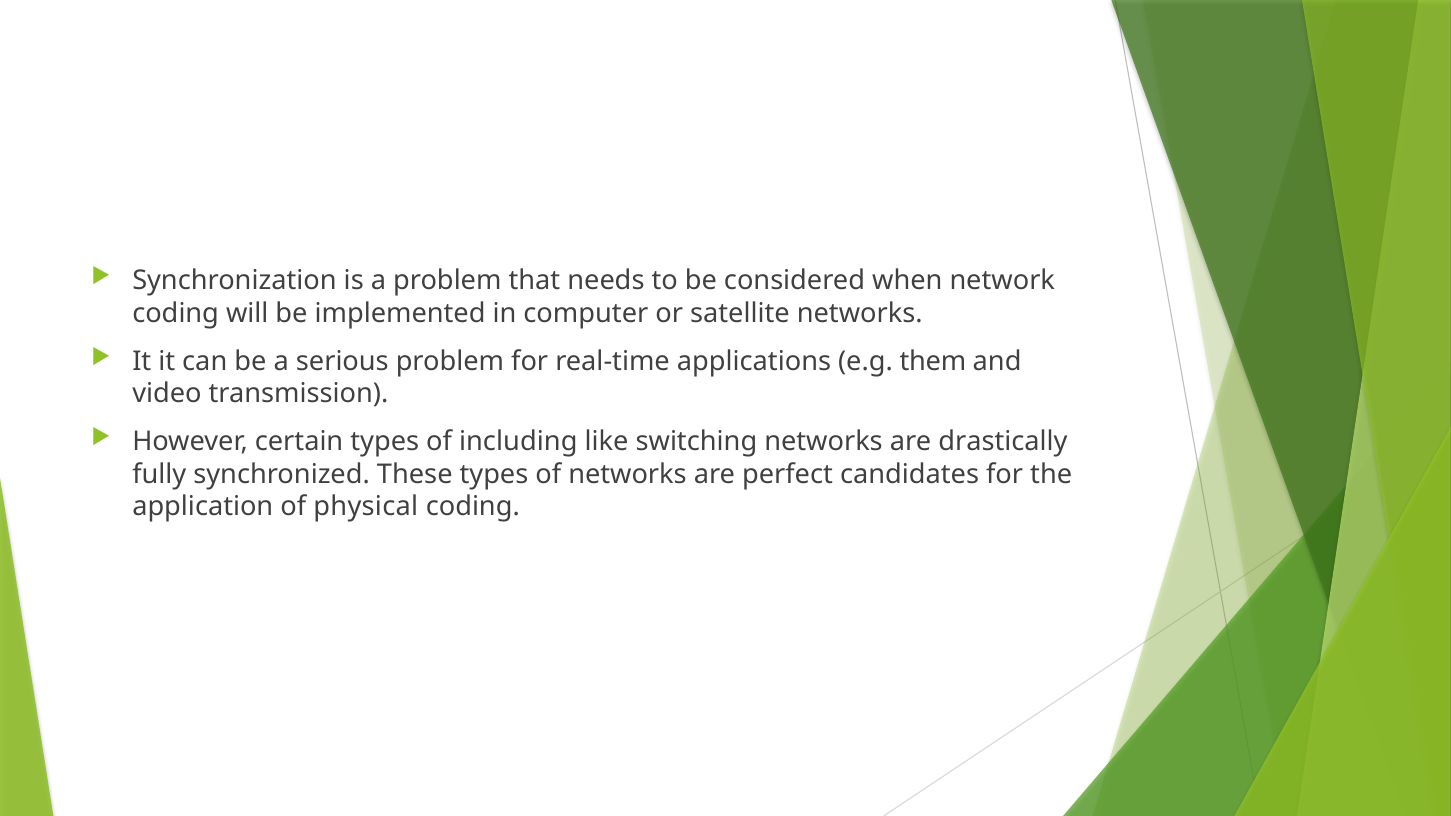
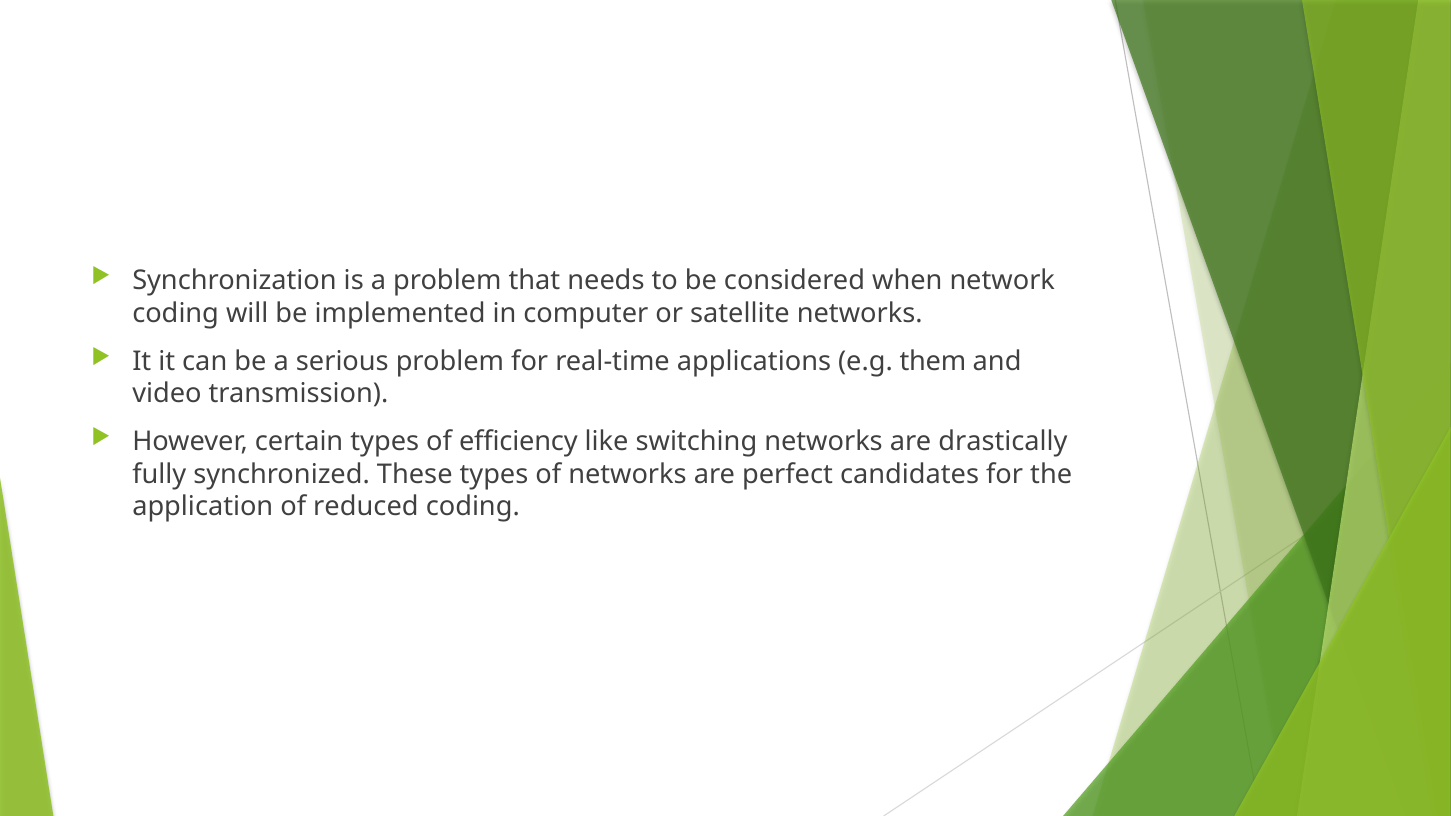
including: including -> efficiency
physical: physical -> reduced
